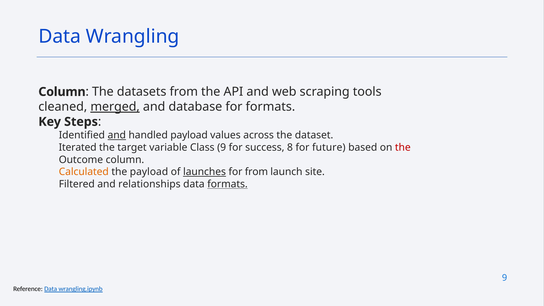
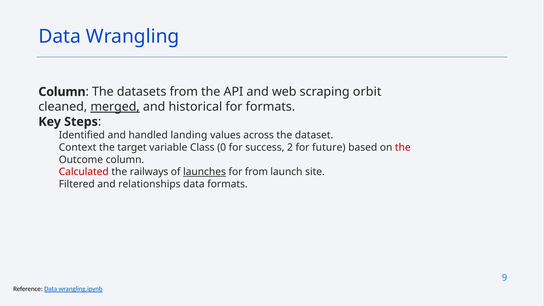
tools: tools -> orbit
database: database -> historical
and at (117, 135) underline: present -> none
handled payload: payload -> landing
Iterated: Iterated -> Context
Class 9: 9 -> 0
8: 8 -> 2
Calculated colour: orange -> red
the payload: payload -> railways
formats at (228, 184) underline: present -> none
